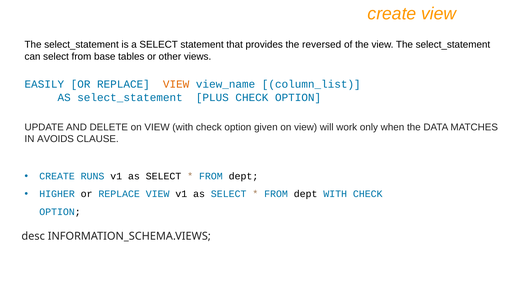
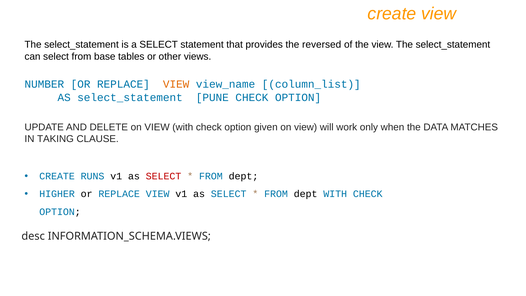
EASILY: EASILY -> NUMBER
PLUS: PLUS -> PUNE
AVOIDS: AVOIDS -> TAKING
SELECT at (164, 176) colour: black -> red
